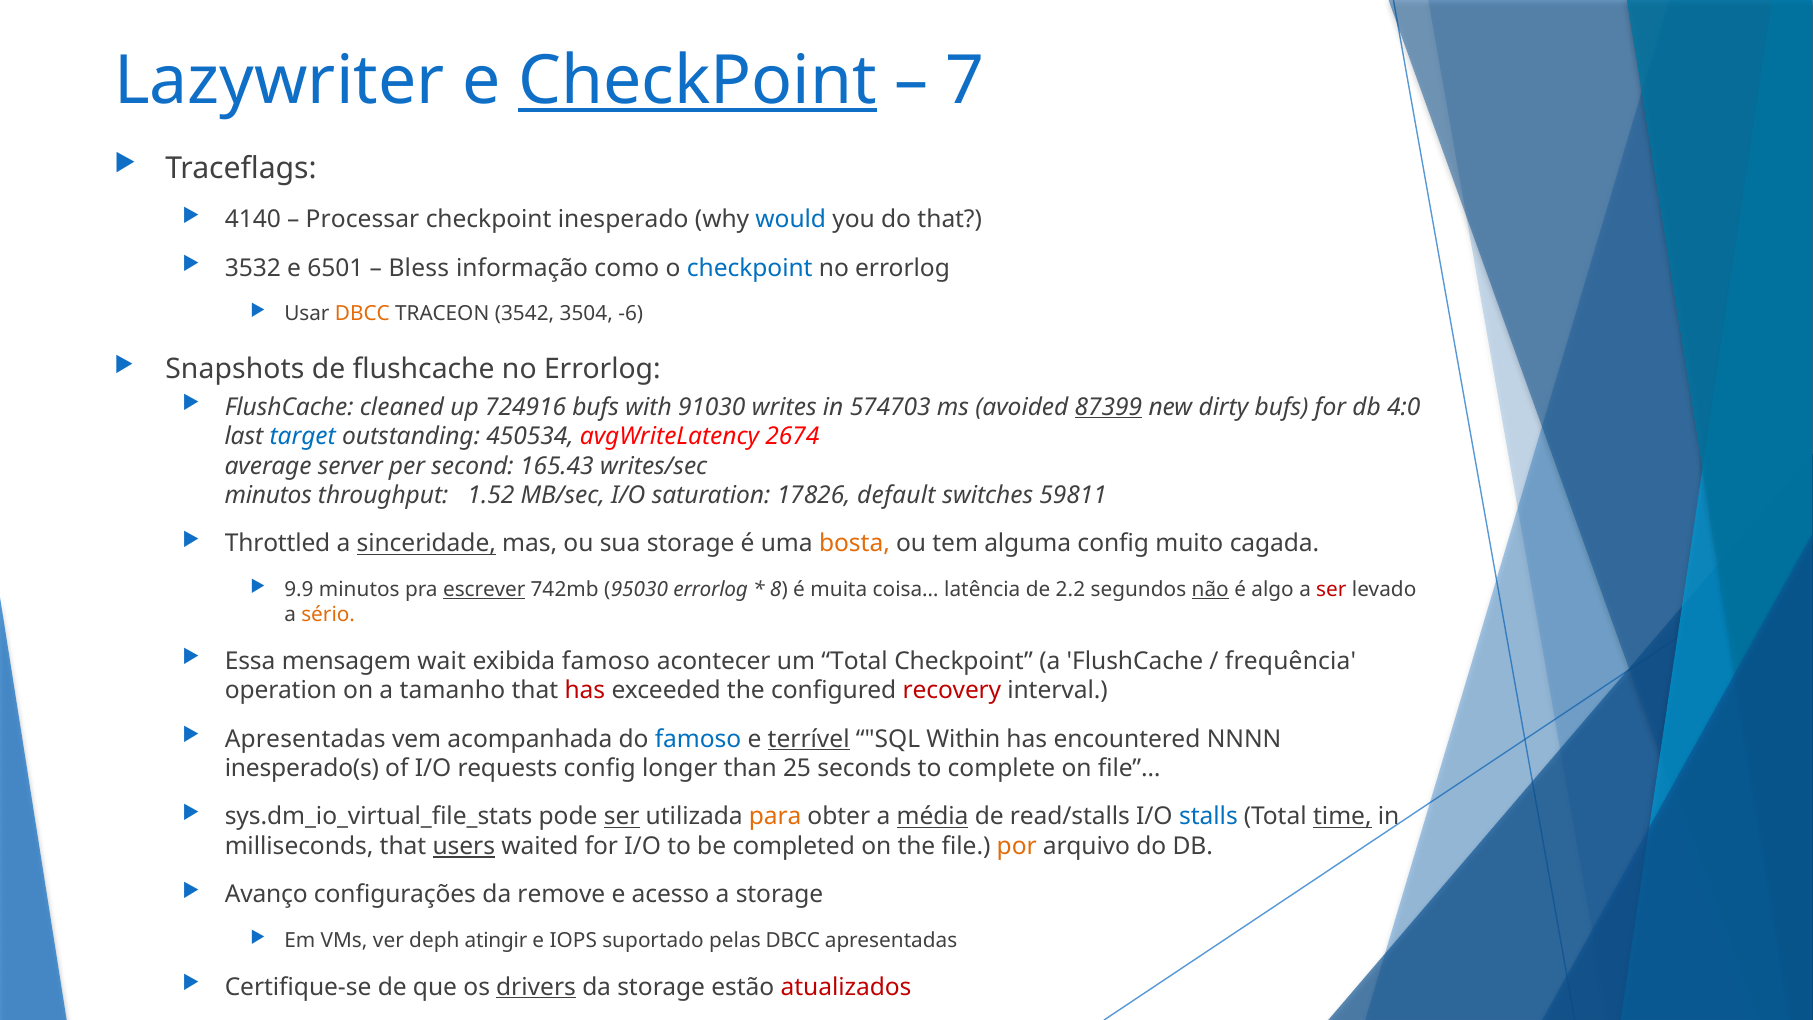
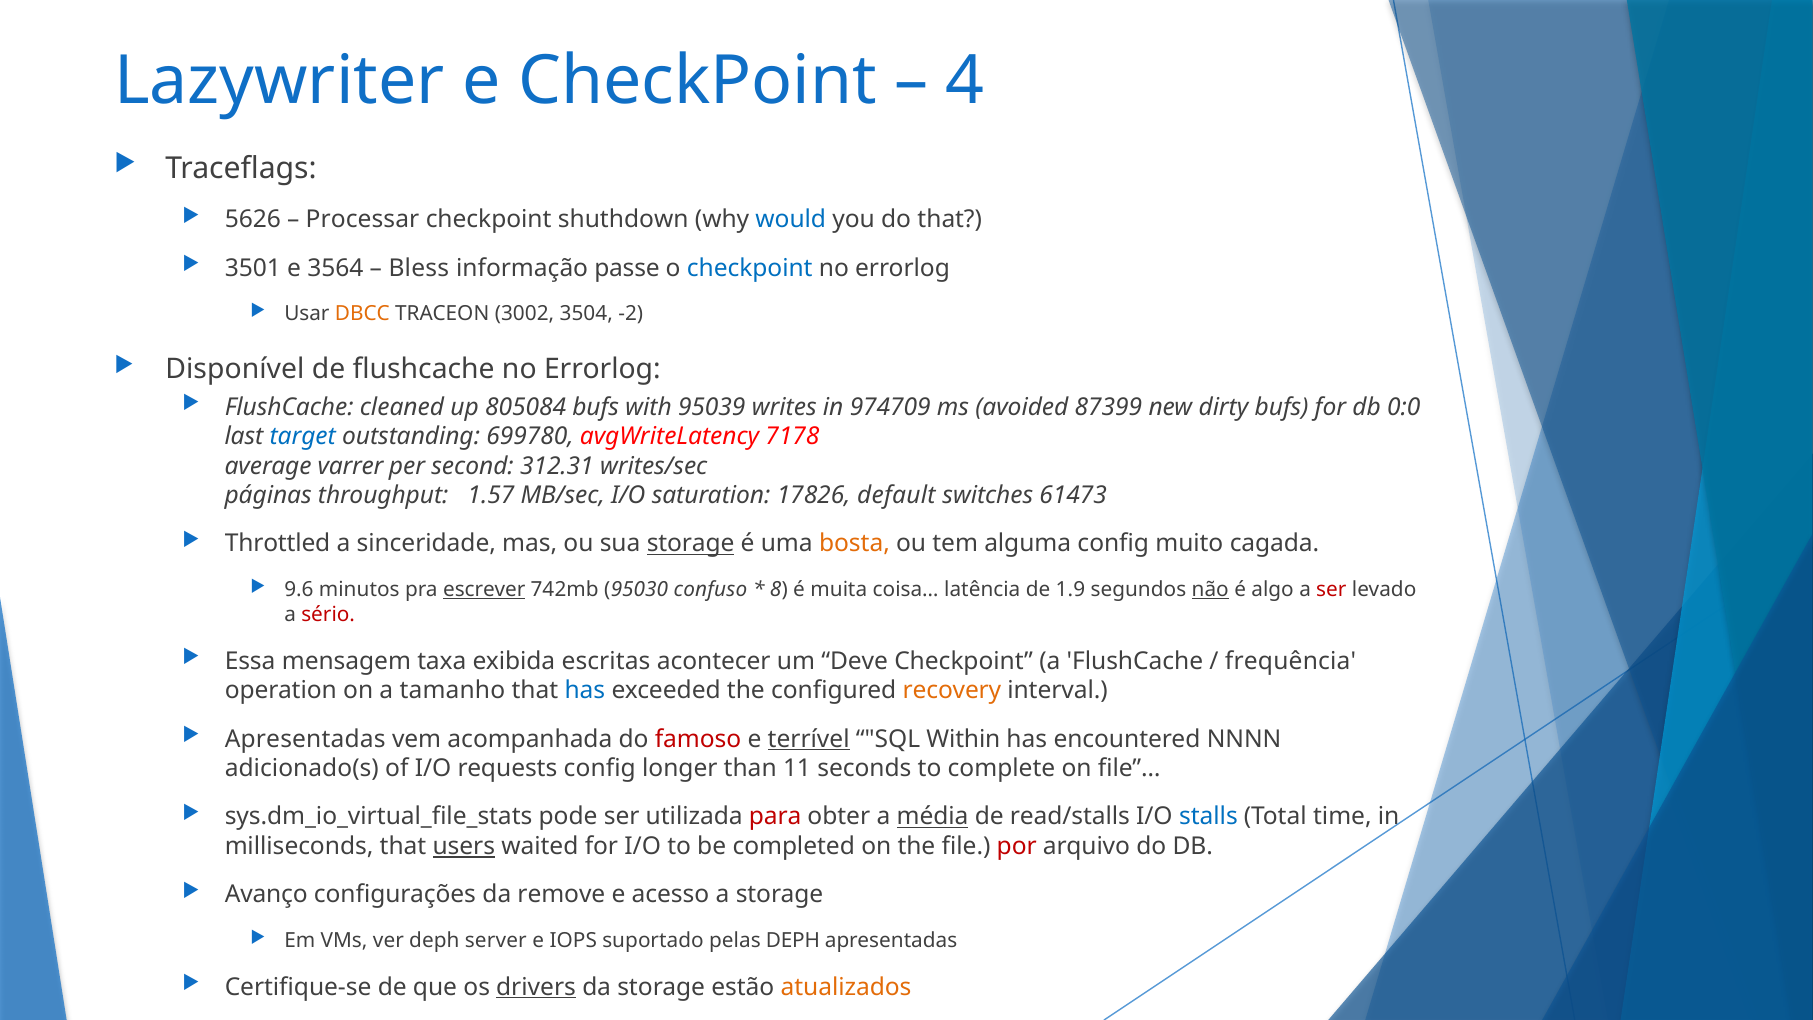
CheckPoint at (697, 81) underline: present -> none
7: 7 -> 4
4140: 4140 -> 5626
inesperado: inesperado -> shuthdown
3532: 3532 -> 3501
6501: 6501 -> 3564
como: como -> passe
3542: 3542 -> 3002
-6: -6 -> -2
Snapshots: Snapshots -> Disponível
724916: 724916 -> 805084
91030: 91030 -> 95039
574703: 574703 -> 974709
87399 underline: present -> none
4:0: 4:0 -> 0:0
450534: 450534 -> 699780
2674: 2674 -> 7178
server: server -> varrer
165.43: 165.43 -> 312.31
minutos at (268, 495): minutos -> páginas
1.52: 1.52 -> 1.57
59811: 59811 -> 61473
sinceridade underline: present -> none
storage at (691, 544) underline: none -> present
9.9: 9.9 -> 9.6
95030 errorlog: errorlog -> confuso
2.2: 2.2 -> 1.9
sério colour: orange -> red
wait: wait -> taxa
exibida famoso: famoso -> escritas
um Total: Total -> Deve
has at (585, 690) colour: red -> blue
recovery colour: red -> orange
famoso at (698, 739) colour: blue -> red
inesperado(s: inesperado(s -> adicionado(s
25: 25 -> 11
ser at (622, 817) underline: present -> none
para colour: orange -> red
time underline: present -> none
por colour: orange -> red
atingir: atingir -> server
pelas DBCC: DBCC -> DEPH
atualizados colour: red -> orange
